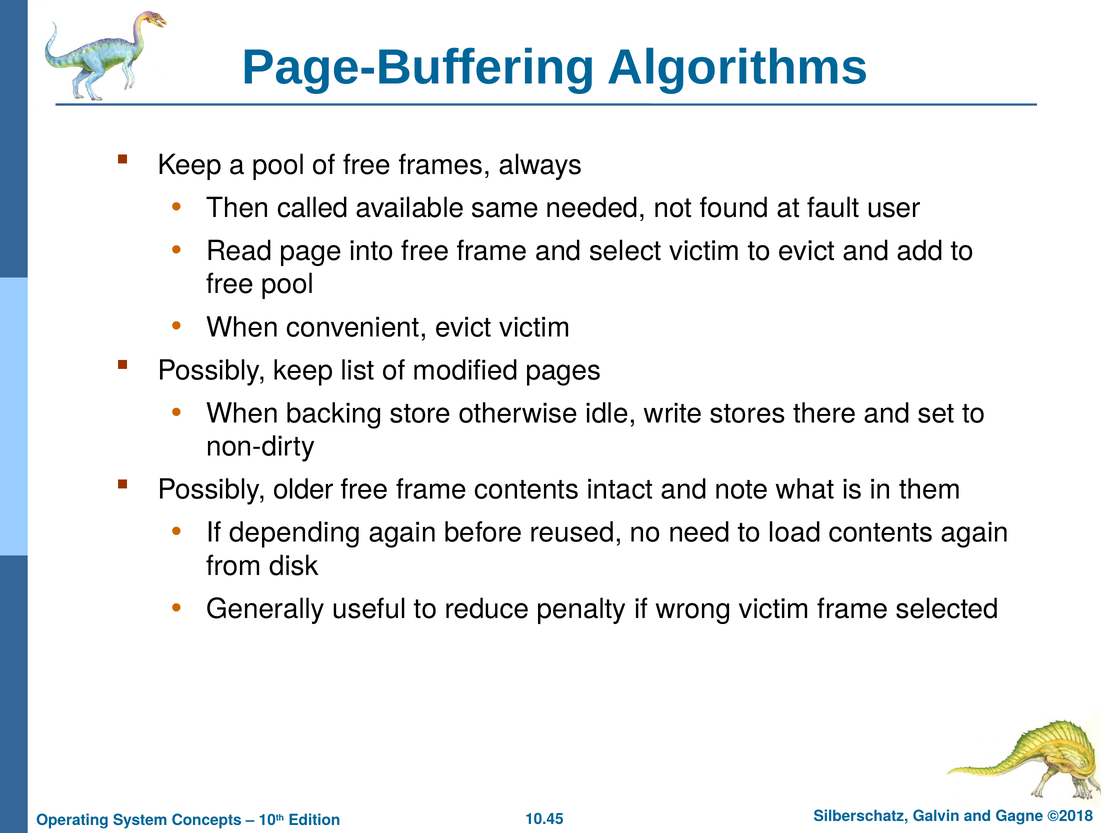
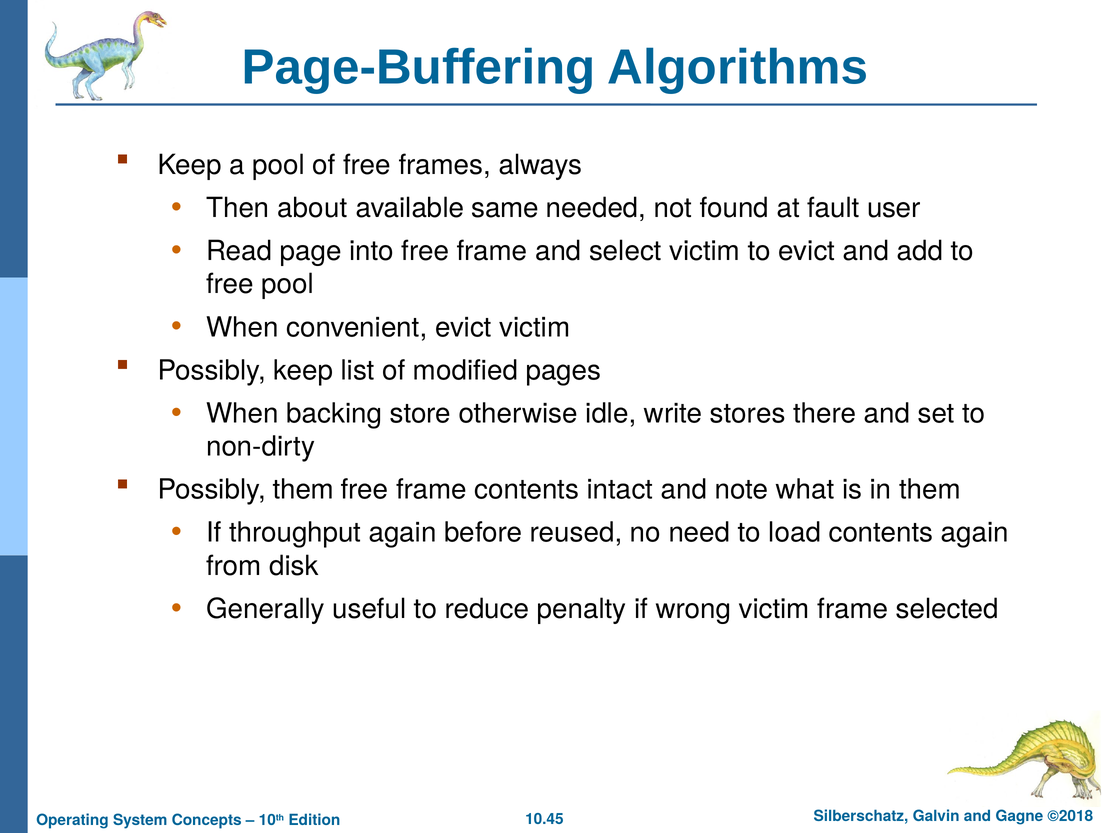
called: called -> about
Possibly older: older -> them
depending: depending -> throughput
